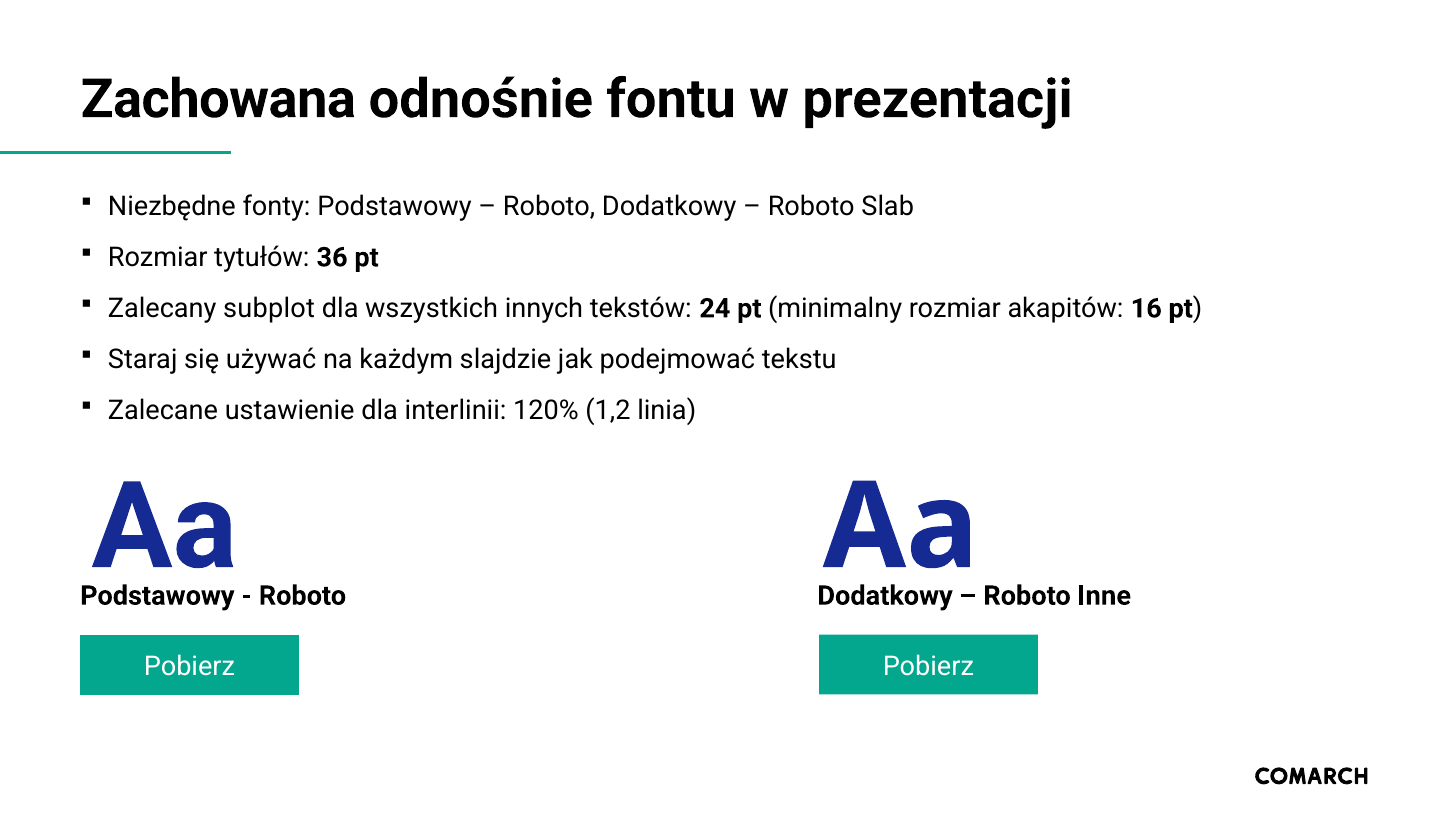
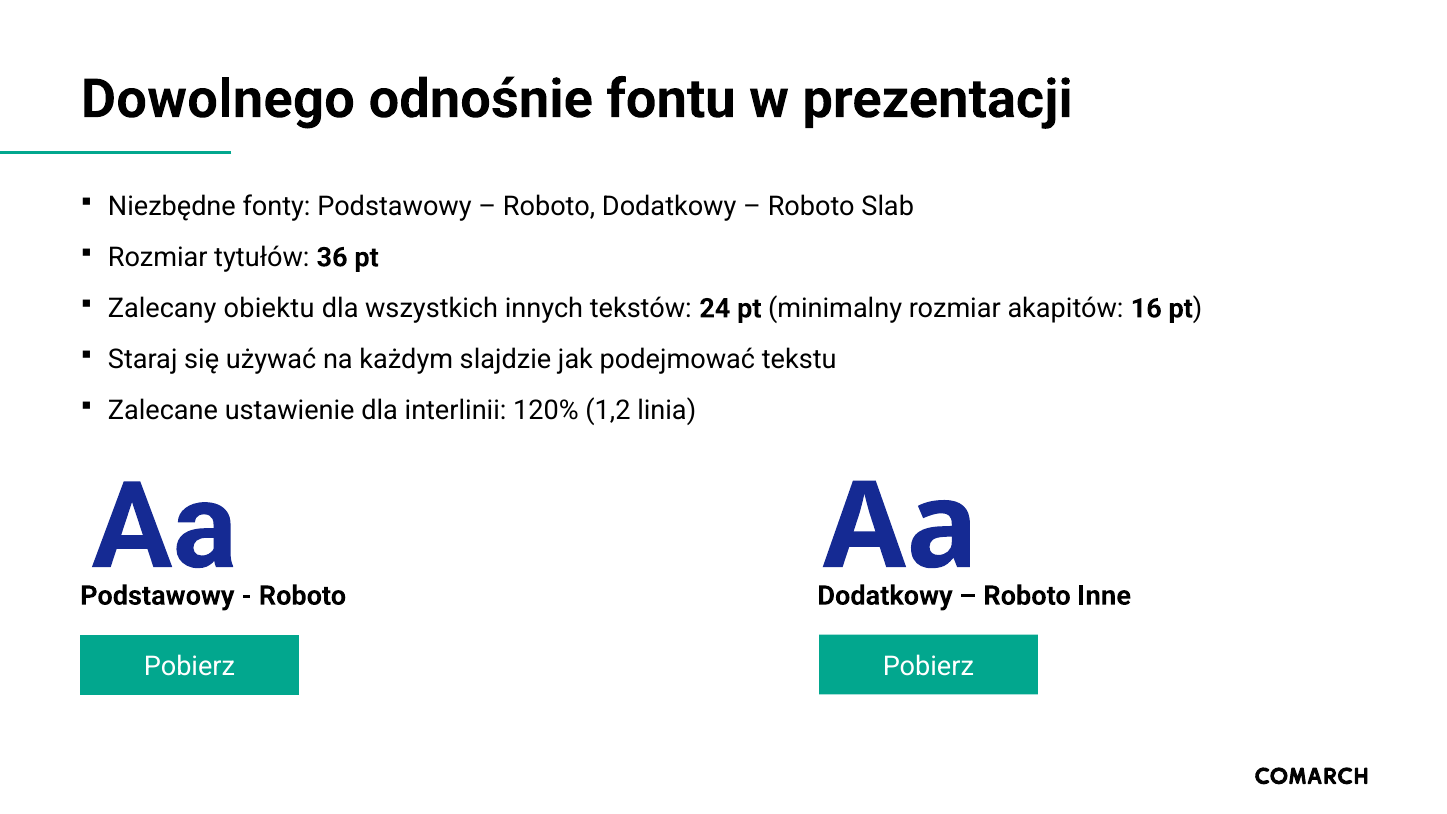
Zachowana: Zachowana -> Dowolnego
subplot: subplot -> obiektu
